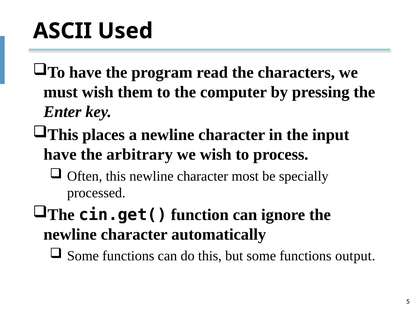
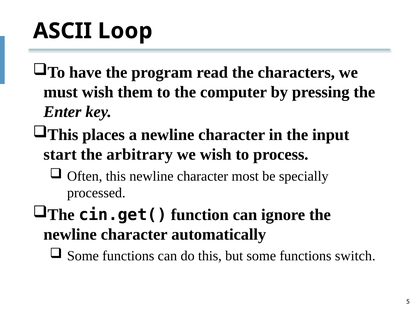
Used: Used -> Loop
have at (60, 154): have -> start
output: output -> switch
